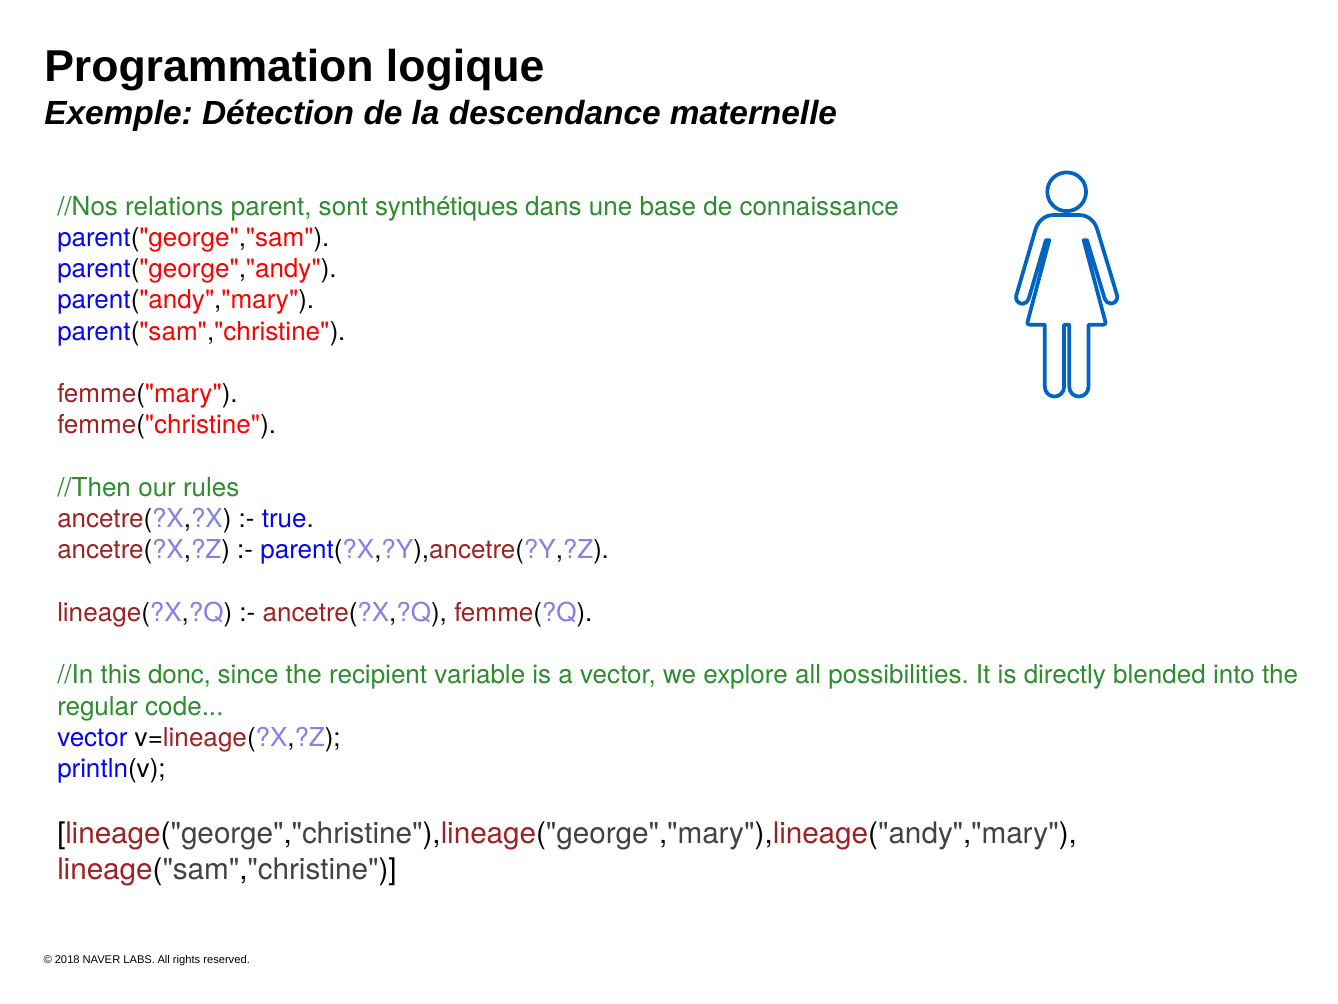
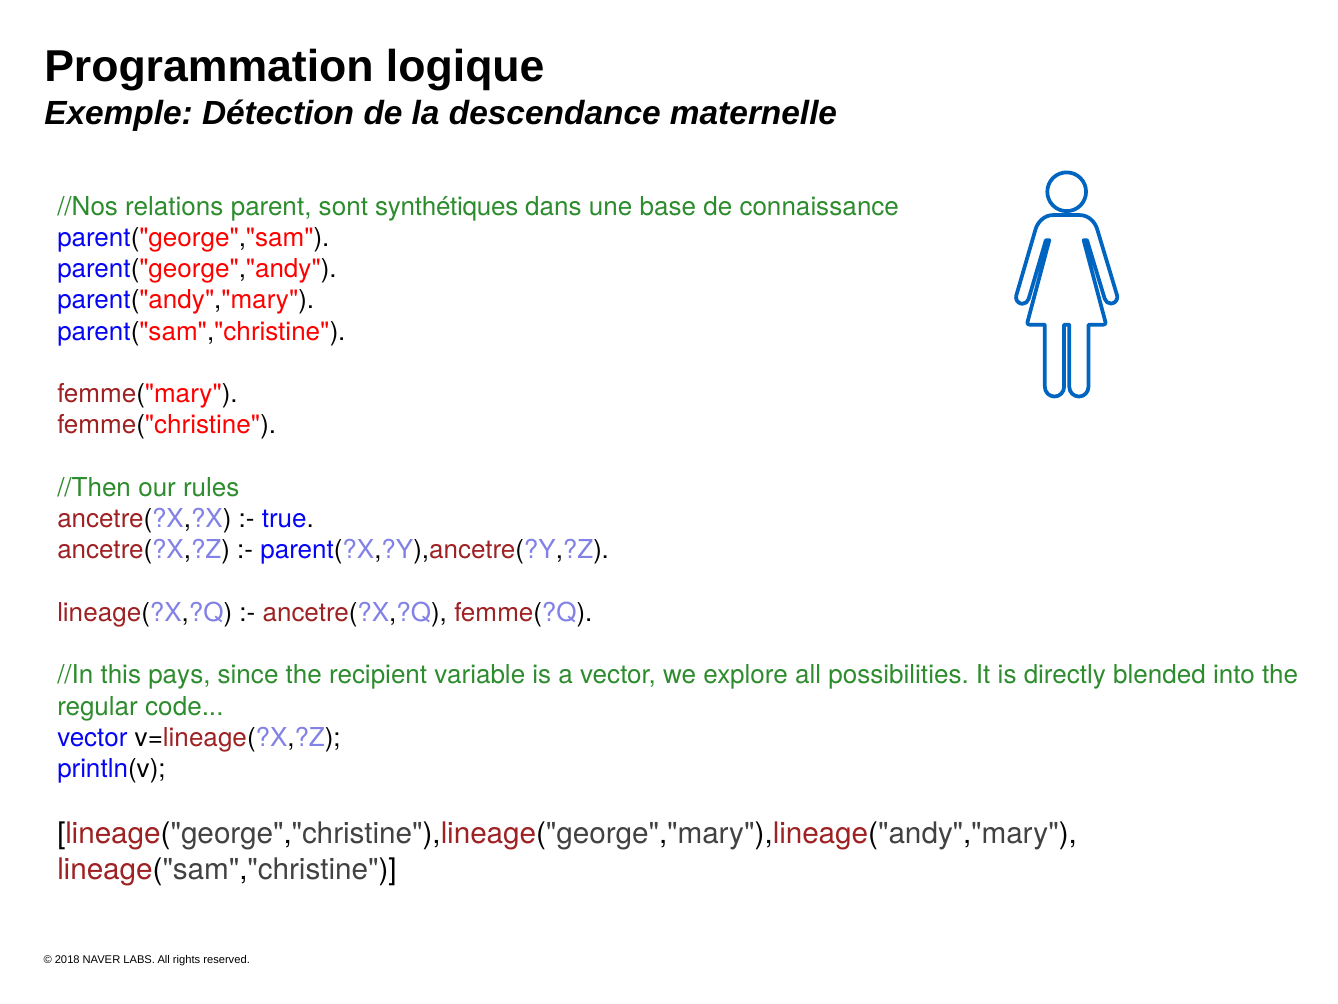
donc: donc -> pays
